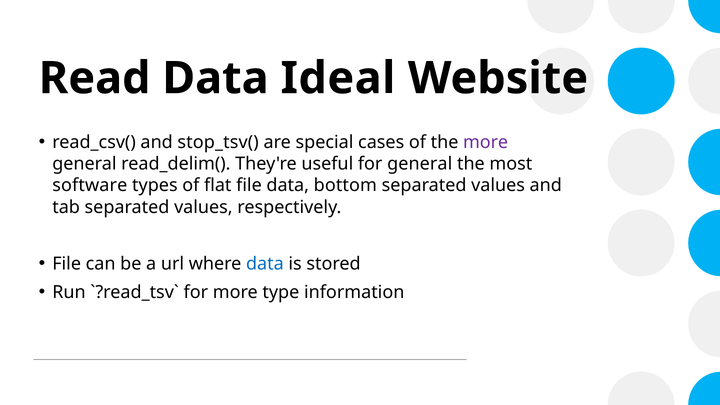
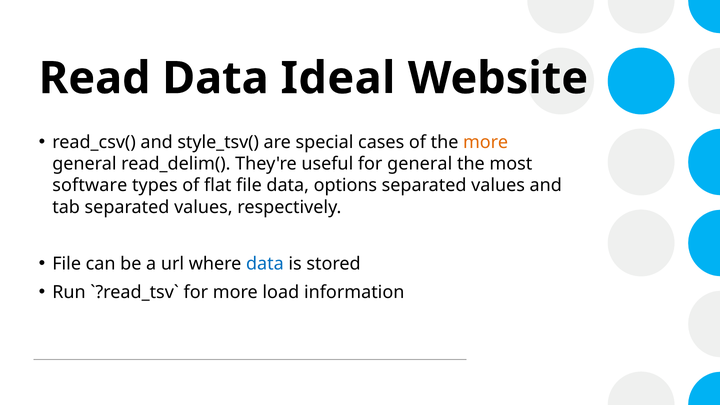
stop_tsv(: stop_tsv( -> style_tsv(
more at (486, 142) colour: purple -> orange
bottom: bottom -> options
type: type -> load
